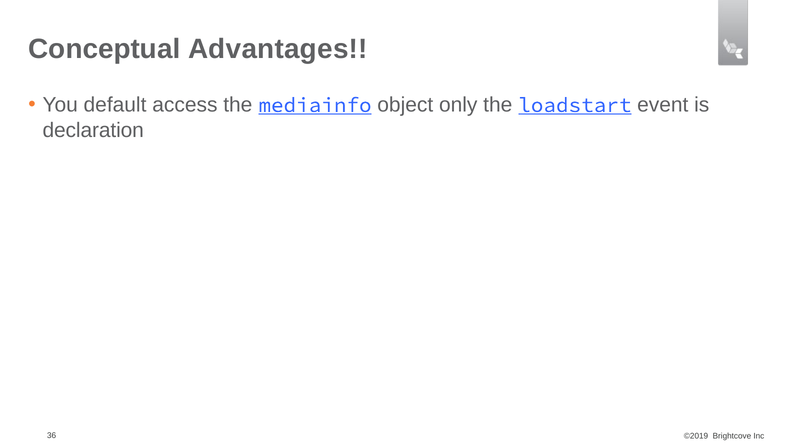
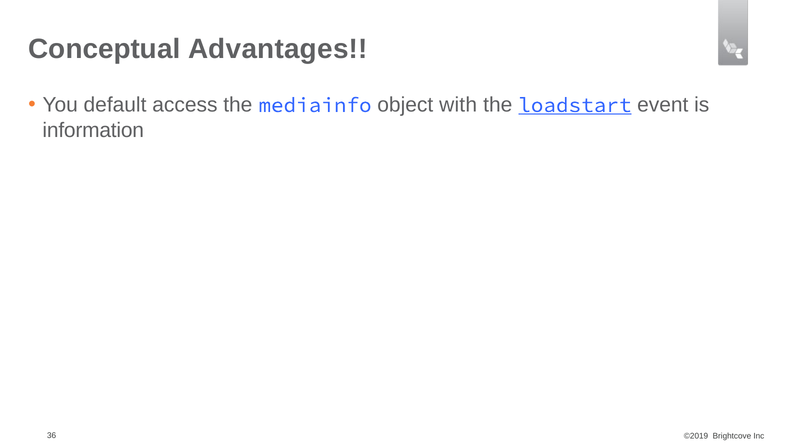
mediainfo underline: present -> none
only: only -> with
declaration: declaration -> information
